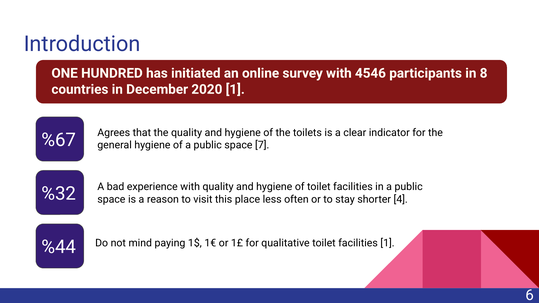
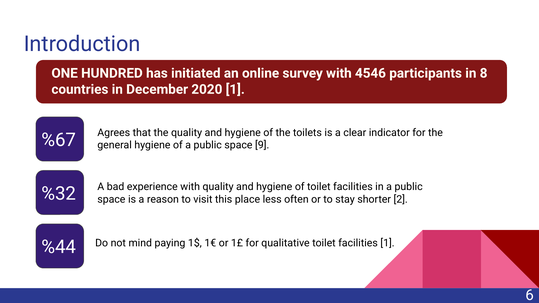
7: 7 -> 9
4: 4 -> 2
